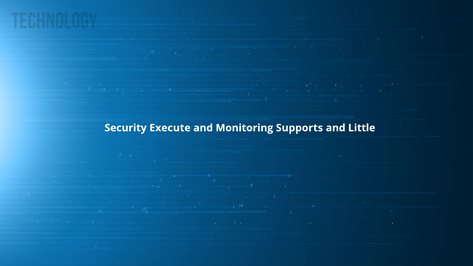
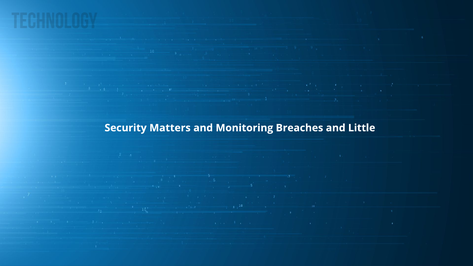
Execute: Execute -> Matters
Supports: Supports -> Breaches
